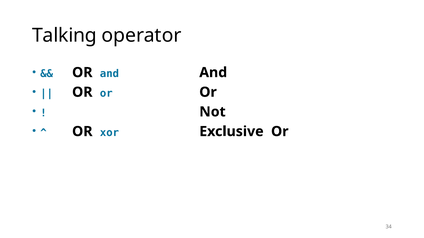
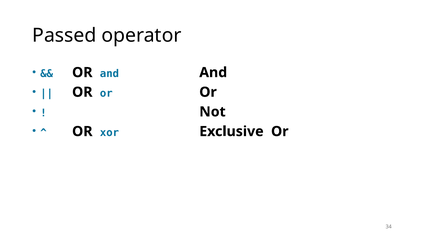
Talking: Talking -> Passed
